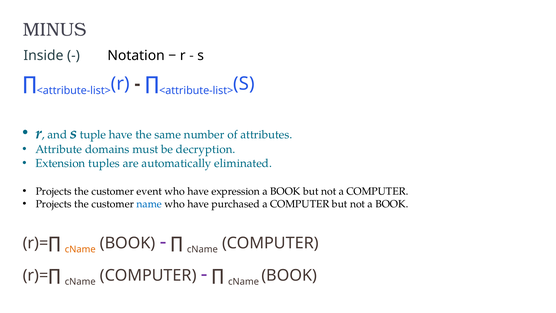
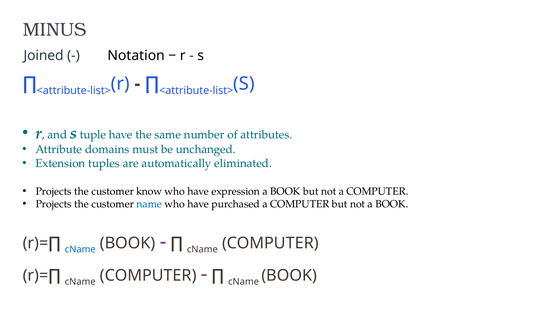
Inside: Inside -> Joined
decryption: decryption -> unchanged
event: event -> know
cName at (80, 249) colour: orange -> blue
